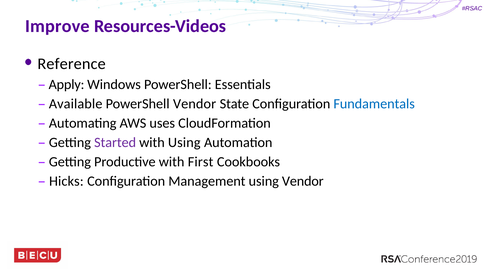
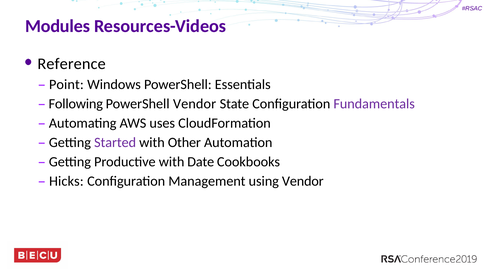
Improve: Improve -> Modules
Apply: Apply -> Point
Available: Available -> Following
Fundamentals colour: blue -> purple
with Using: Using -> Other
First: First -> Date
